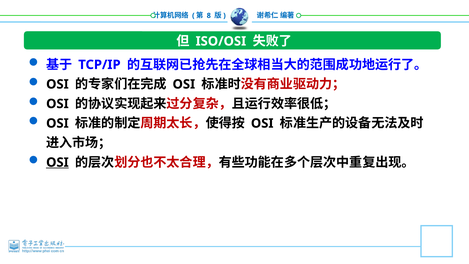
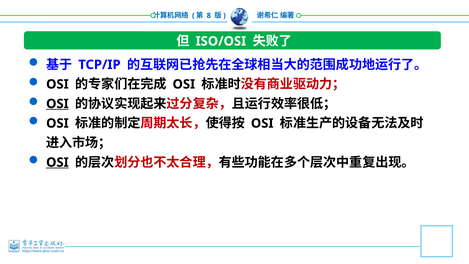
OSI at (57, 104) underline: none -> present
